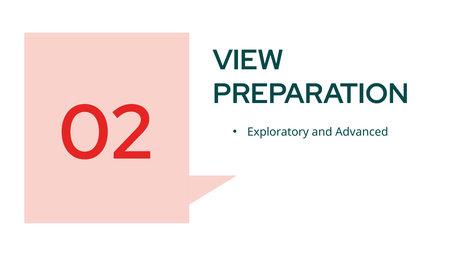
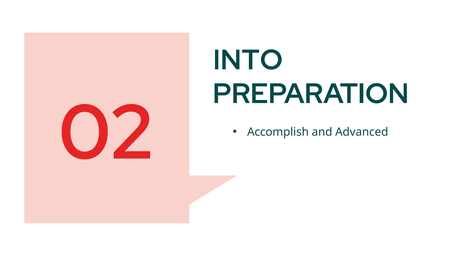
VIEW: VIEW -> INTO
Exploratory: Exploratory -> Accomplish
